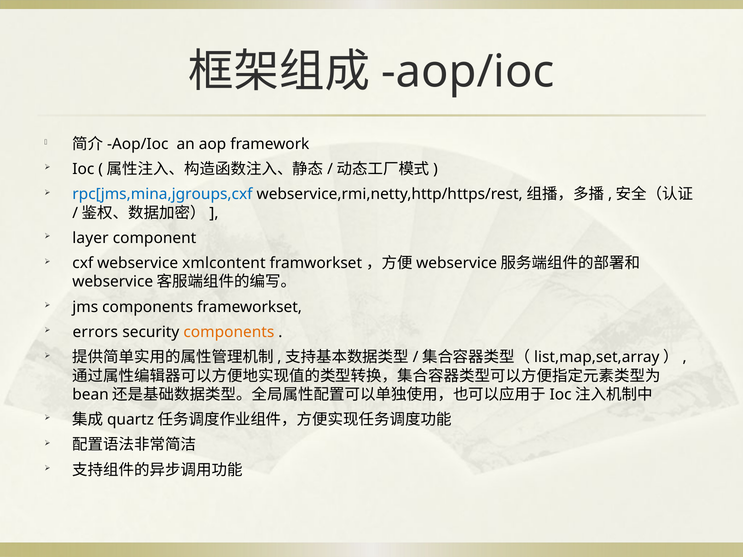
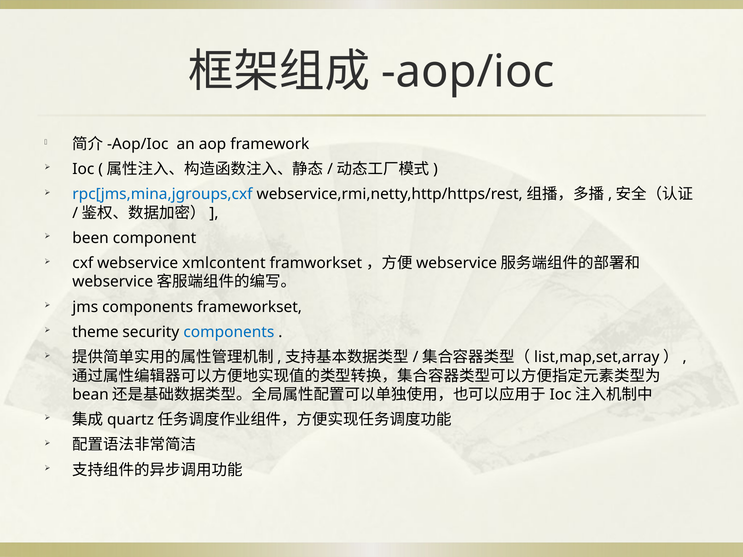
layer: layer -> been
errors: errors -> theme
components at (229, 332) colour: orange -> blue
